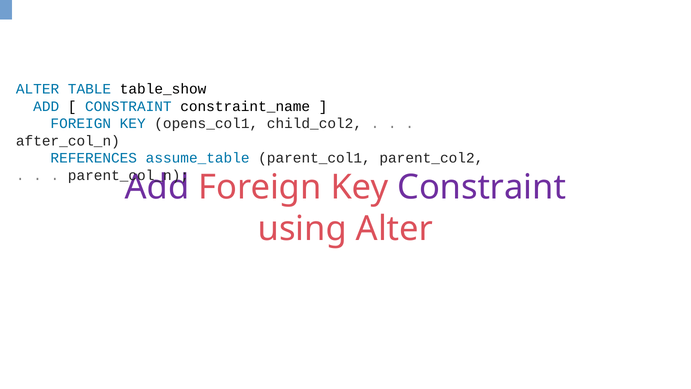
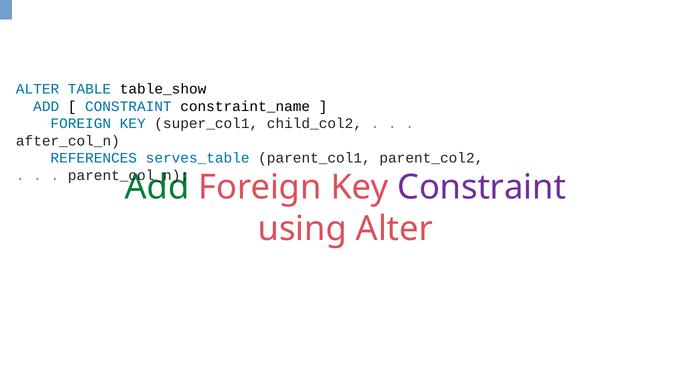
opens_col1: opens_col1 -> super_col1
assume_table: assume_table -> serves_table
Add at (157, 187) colour: purple -> green
